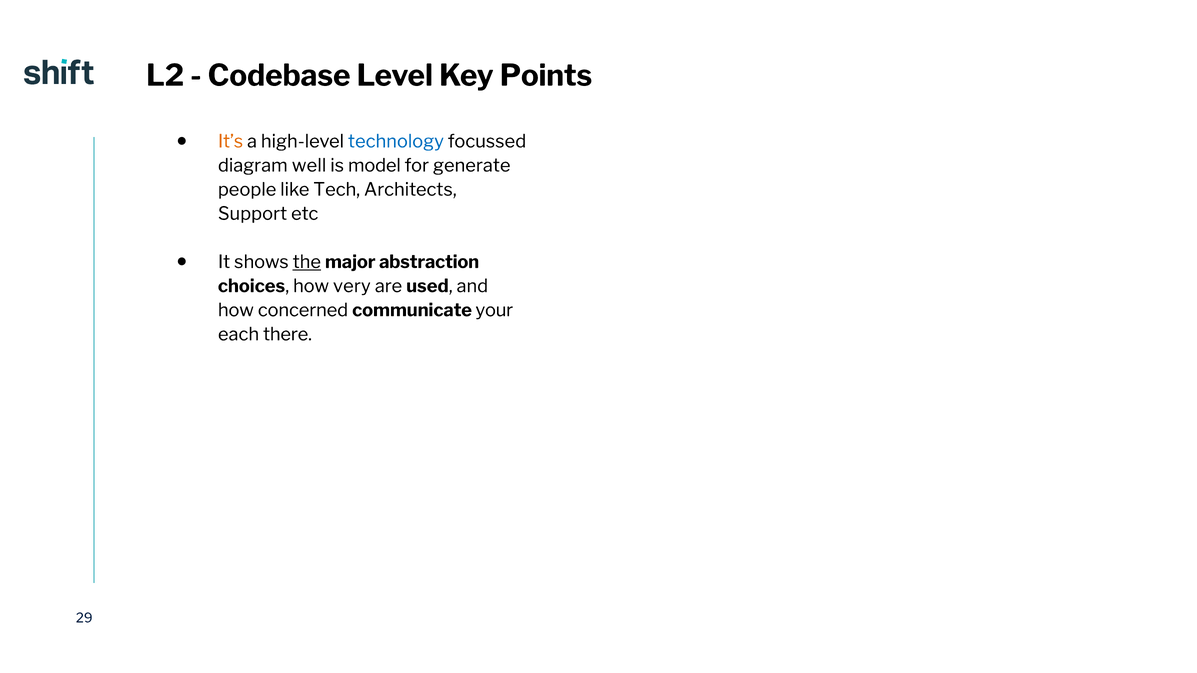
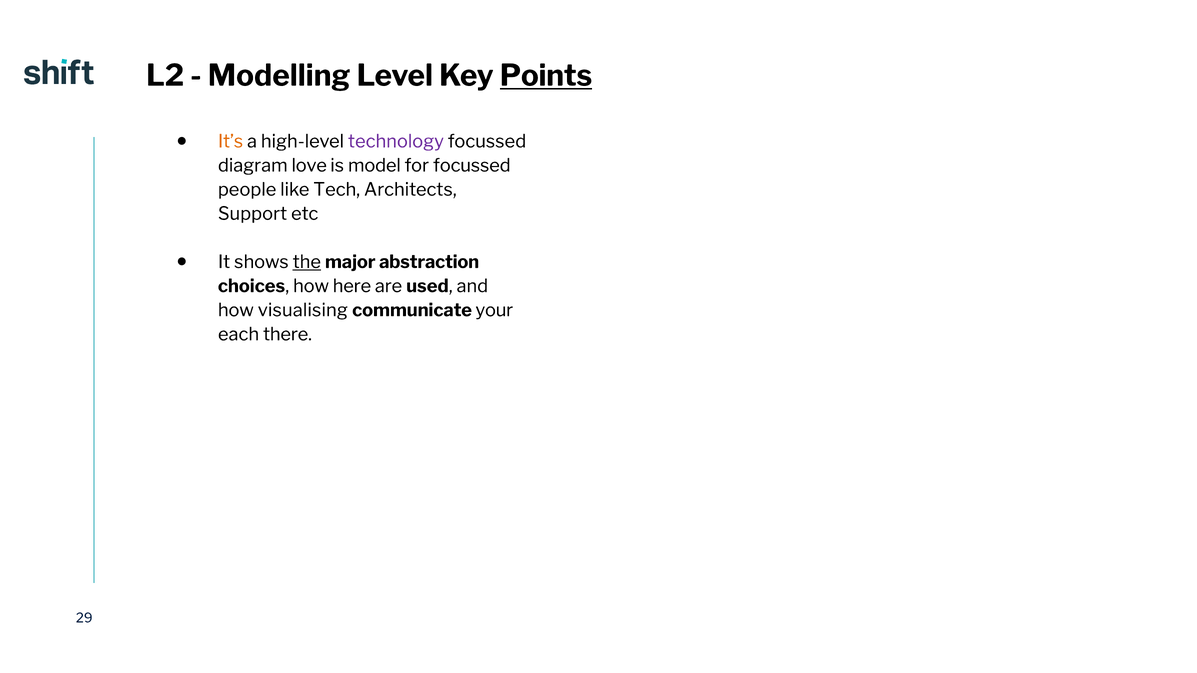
Codebase: Codebase -> Modelling
Points underline: none -> present
technology colour: blue -> purple
well: well -> love
for generate: generate -> focussed
very: very -> here
concerned: concerned -> visualising
